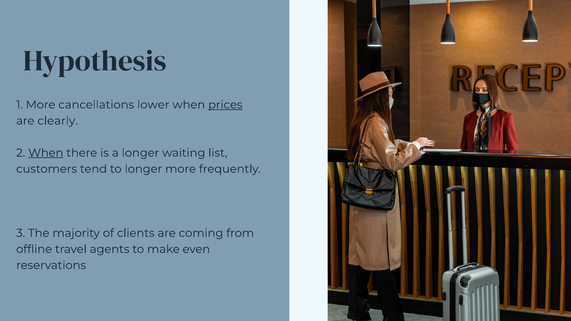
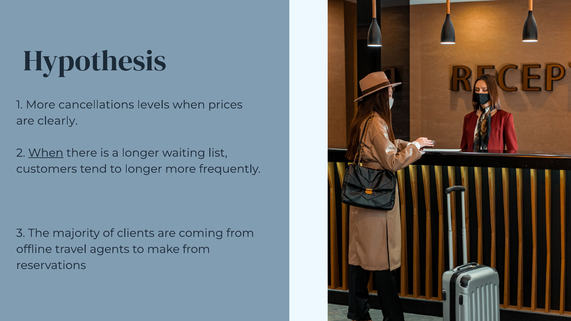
lower: lower -> levels
prices underline: present -> none
make even: even -> from
